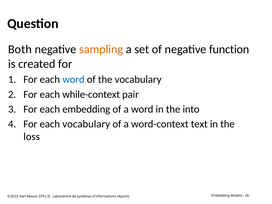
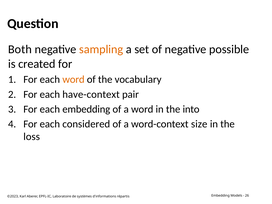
function: function -> possible
word at (73, 79) colour: blue -> orange
while-context: while-context -> have-context
each vocabulary: vocabulary -> considered
text: text -> size
